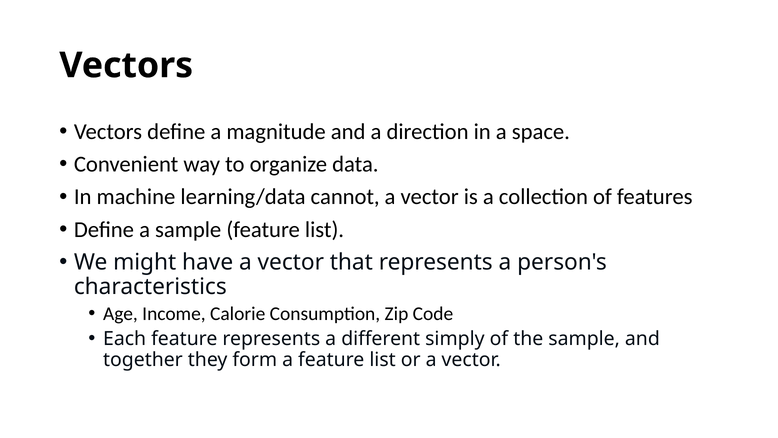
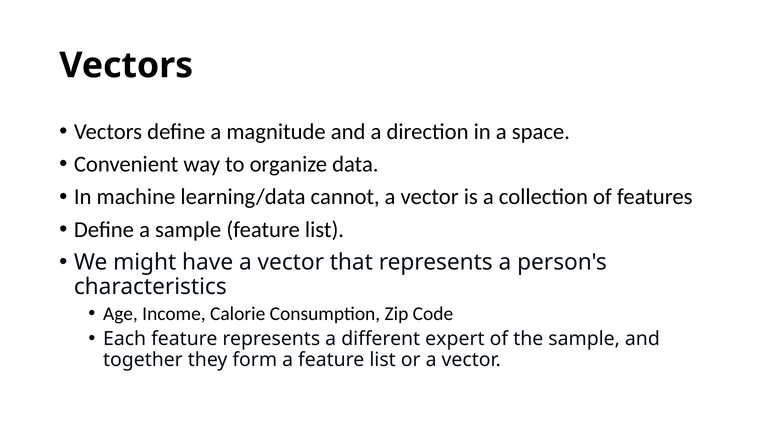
simply: simply -> expert
